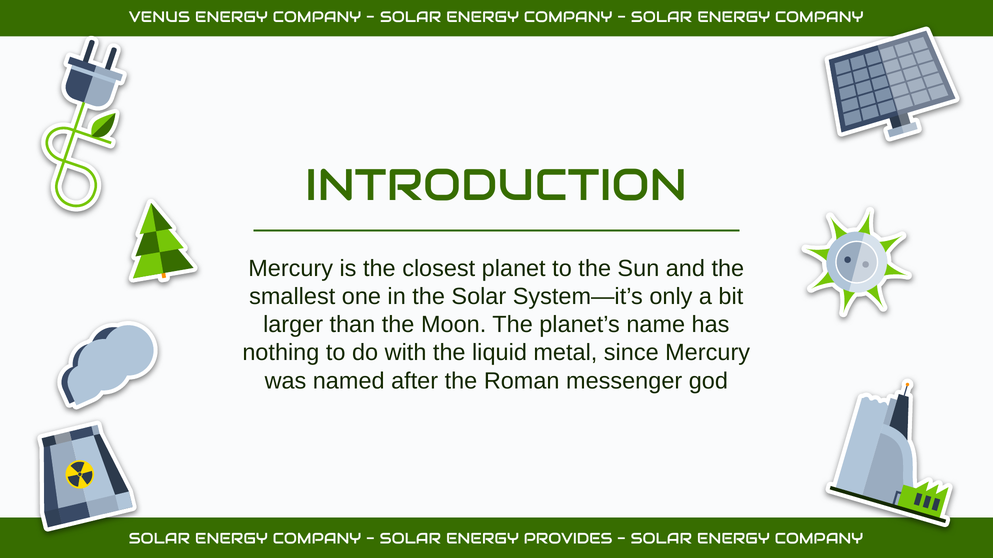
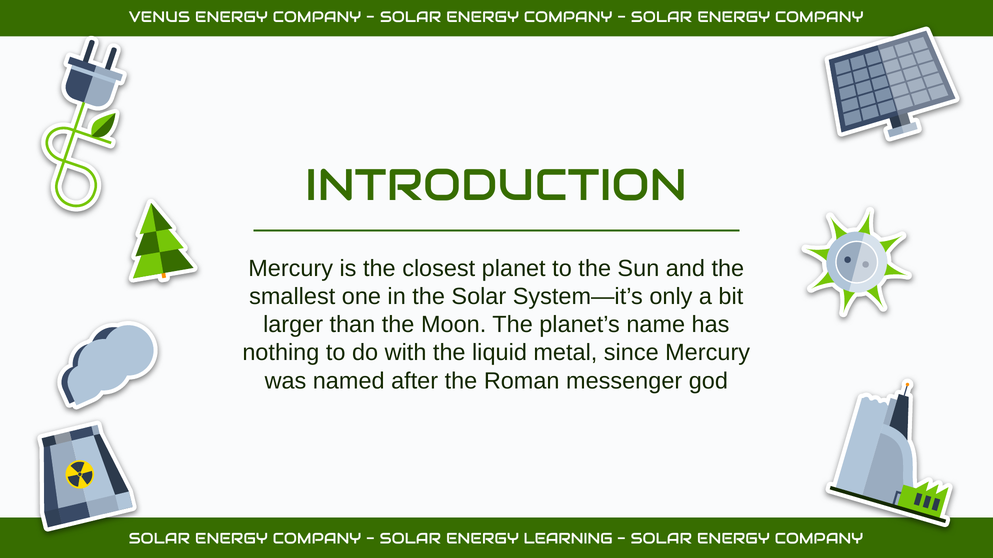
PROVIDES: PROVIDES -> LEARNING
